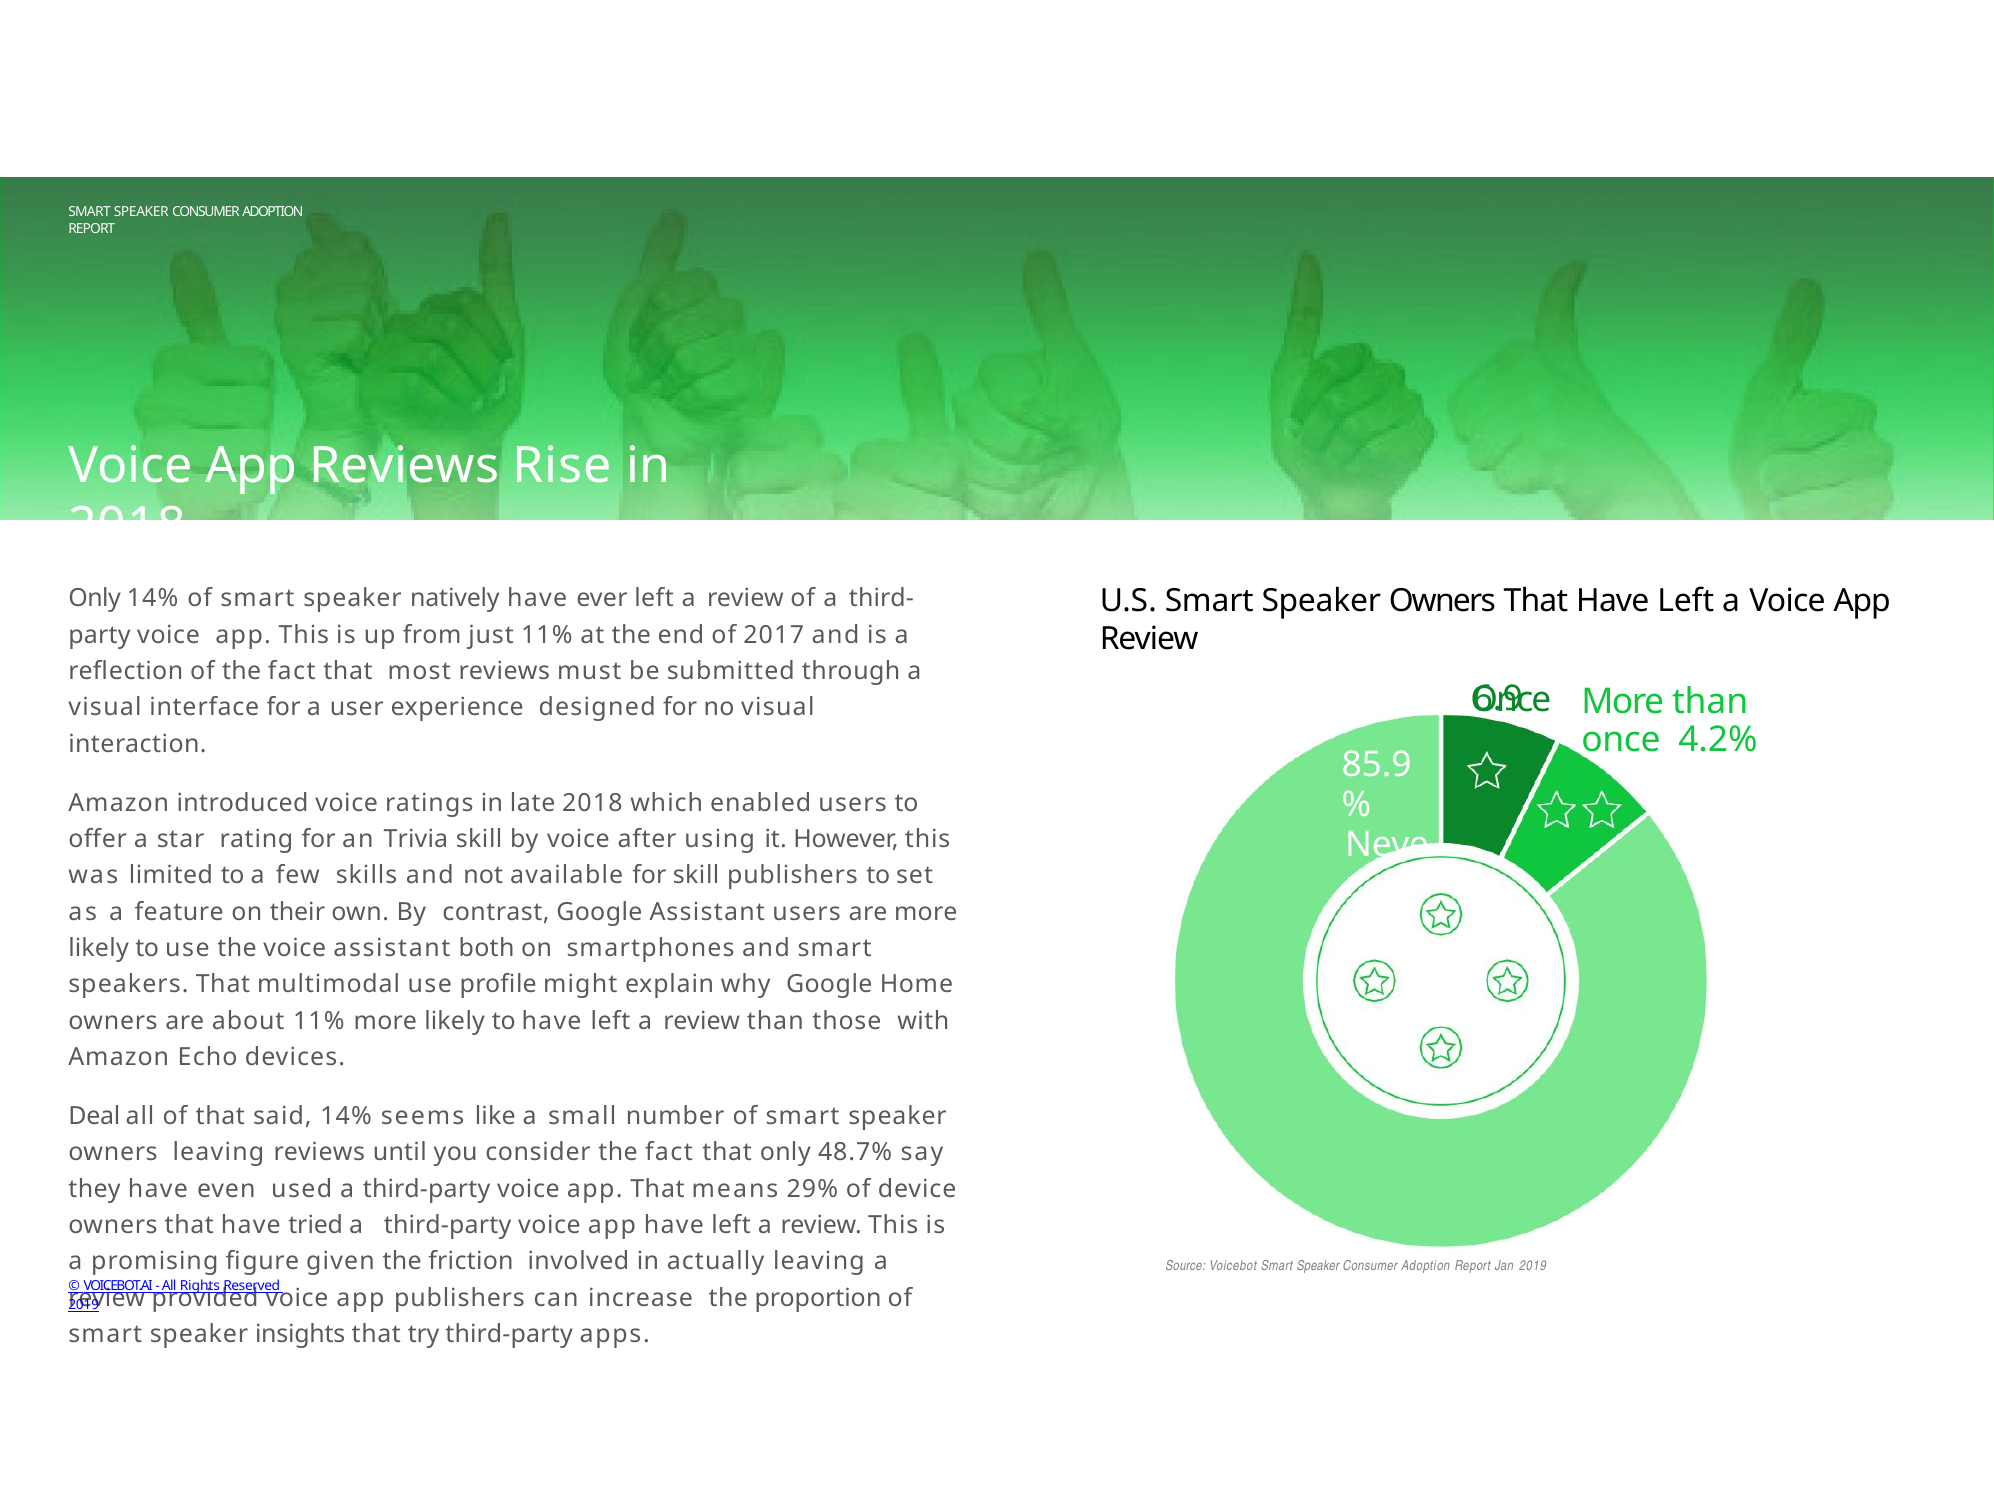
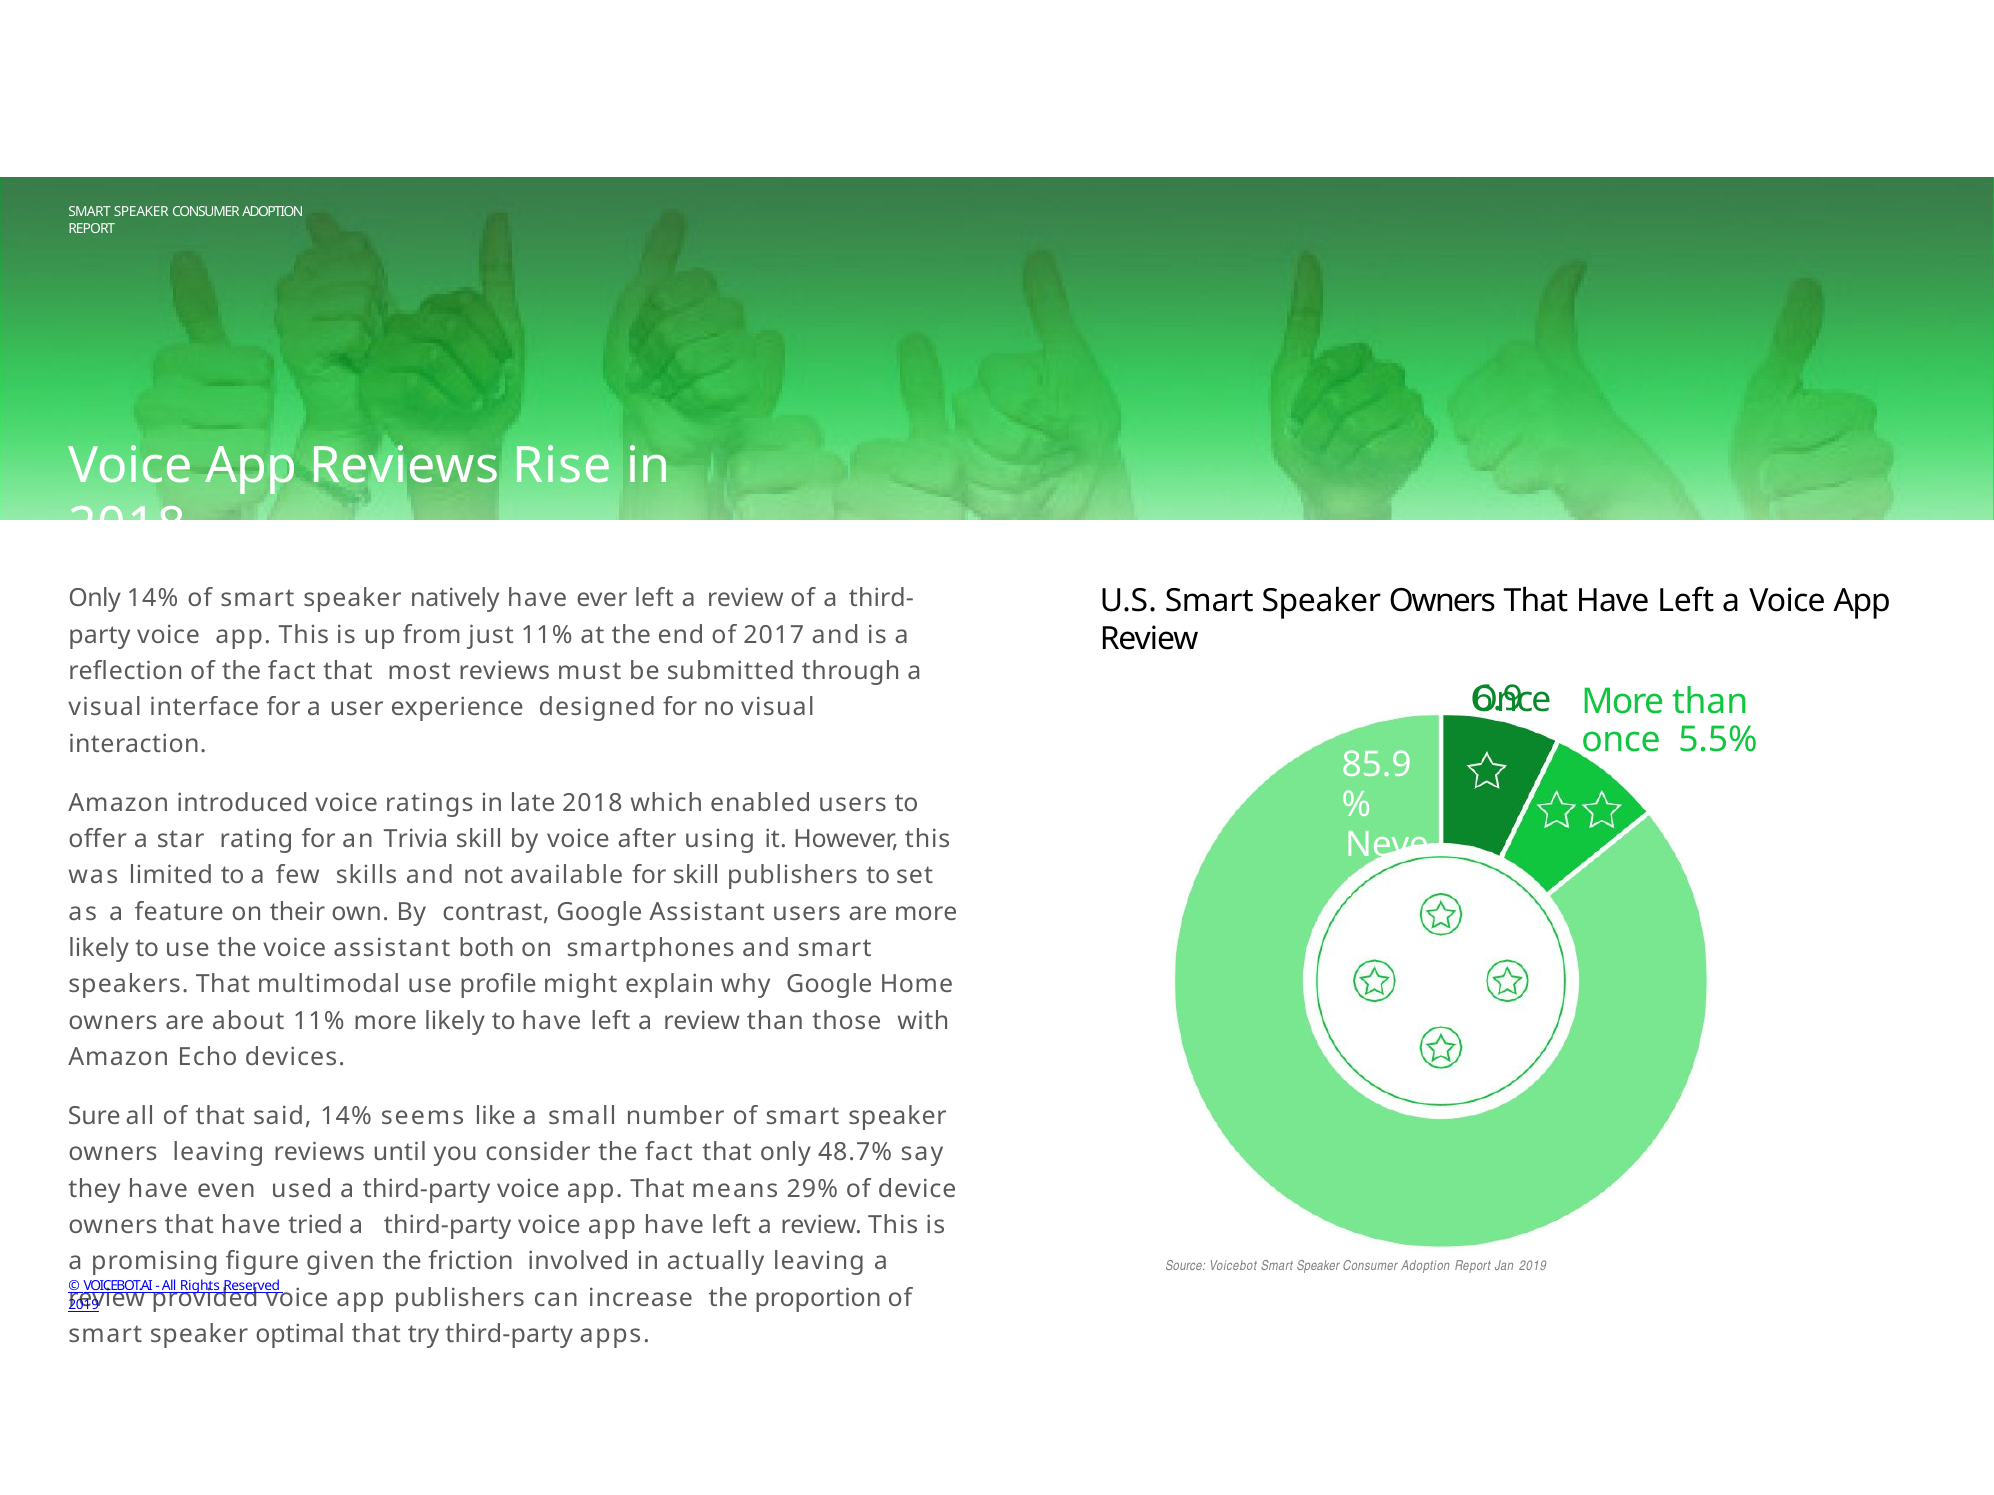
4.2%: 4.2% -> 5.5%
Deal: Deal -> Sure
insights: insights -> optimal
